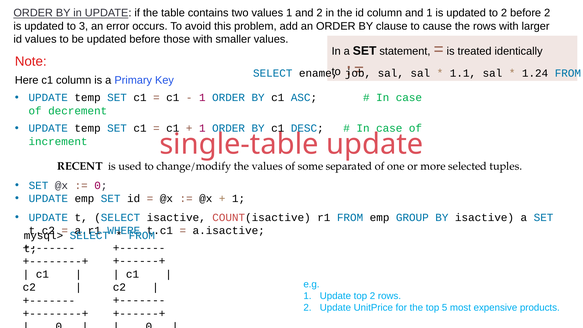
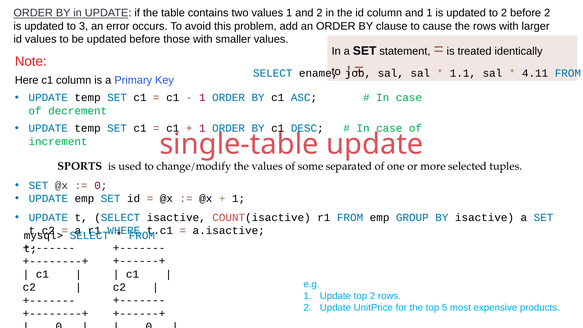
1.24: 1.24 -> 4.11
RECENT: RECENT -> SPORTS
